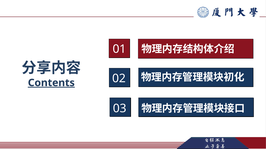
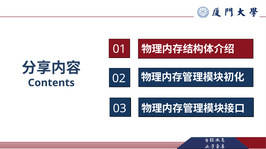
Contents underline: present -> none
